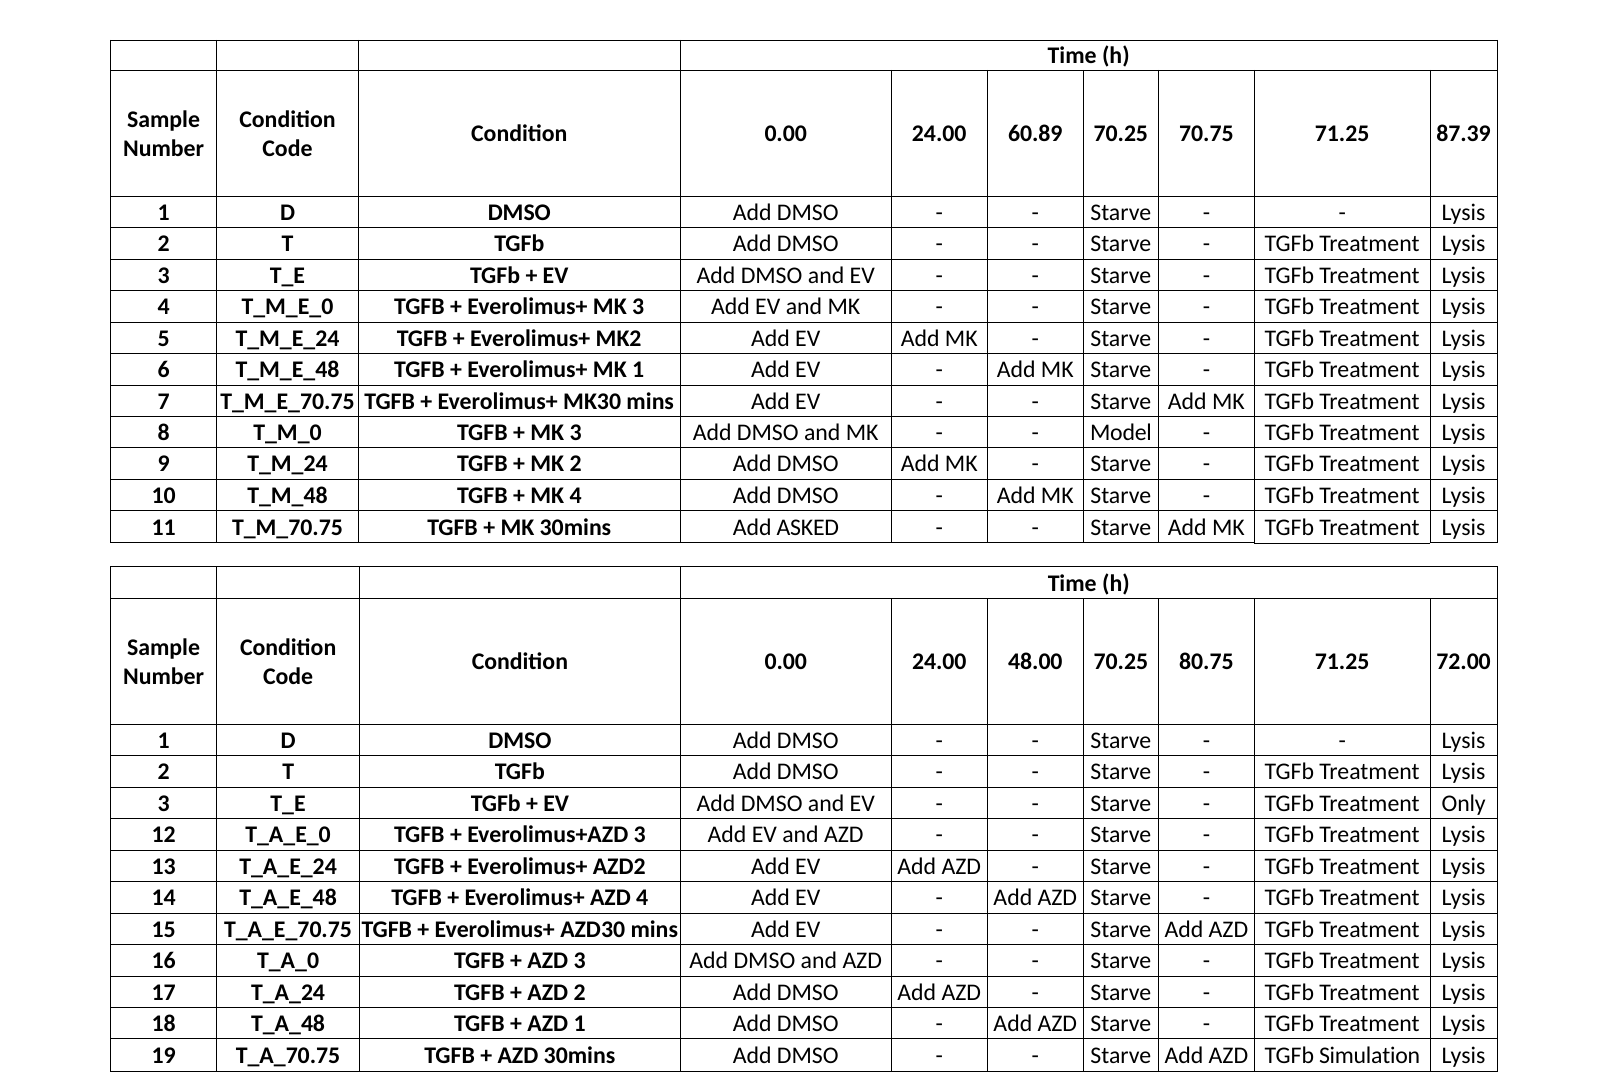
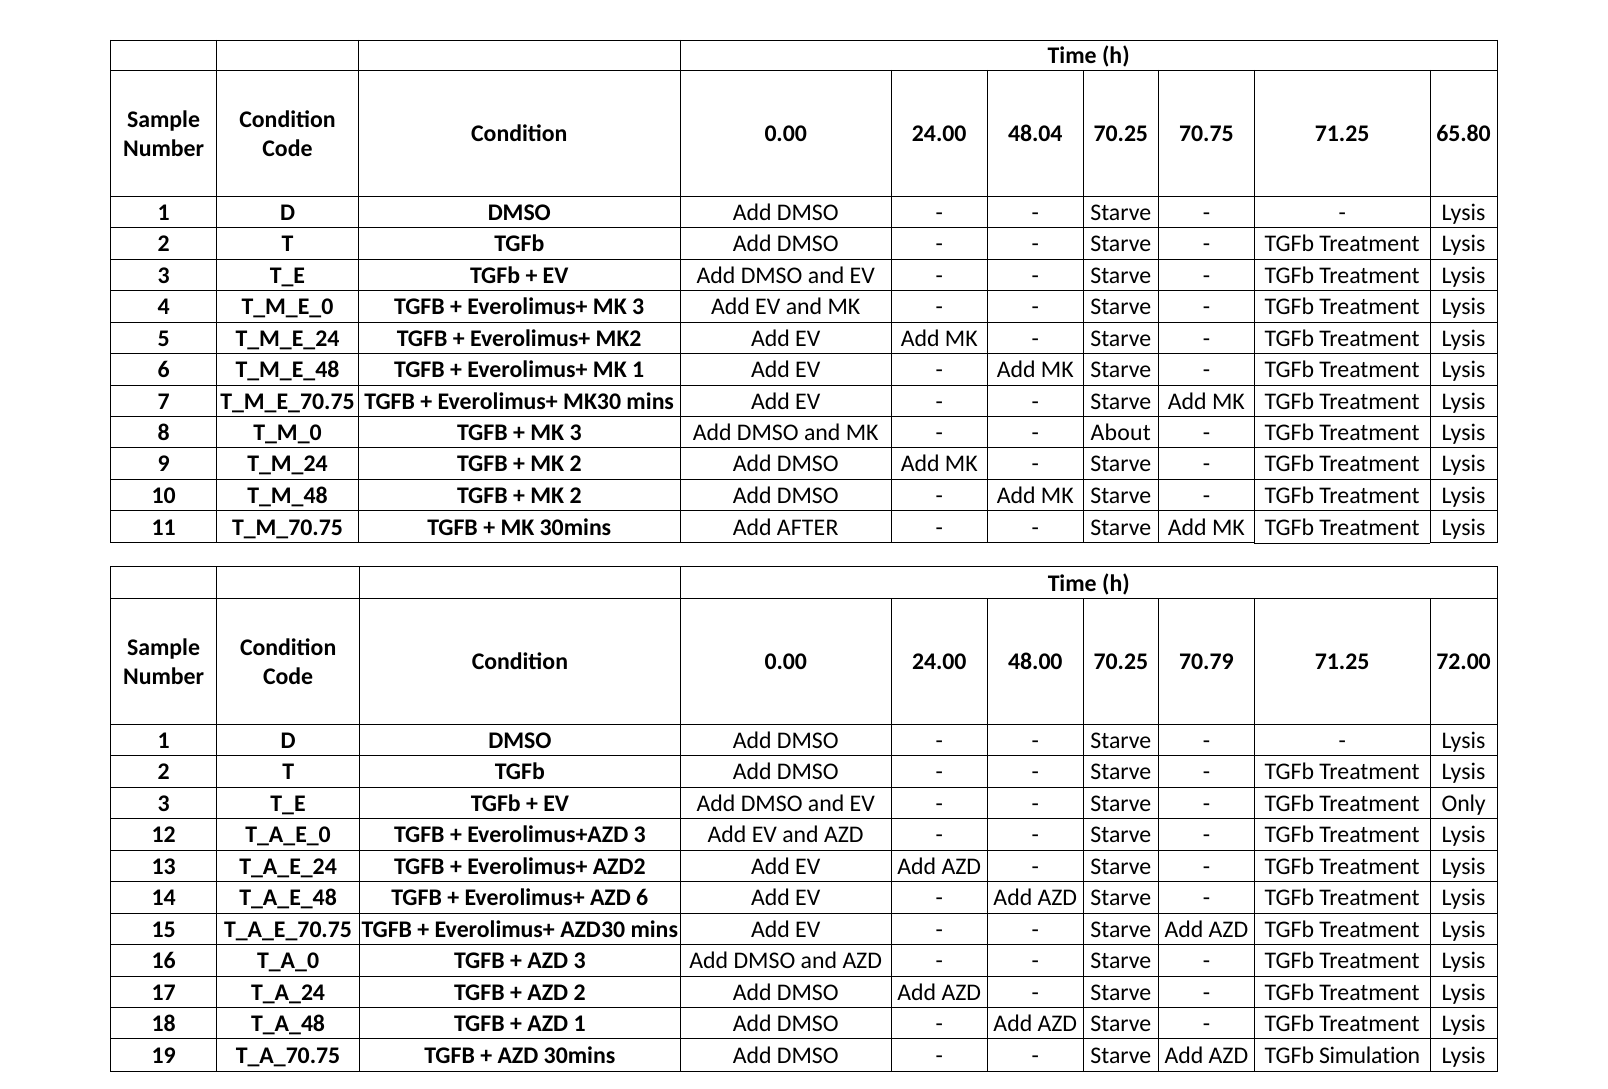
60.89: 60.89 -> 48.04
87.39: 87.39 -> 65.80
Model: Model -> About
4 at (576, 496): 4 -> 2
ASKED: ASKED -> AFTER
80.75: 80.75 -> 70.79
AZD 4: 4 -> 6
